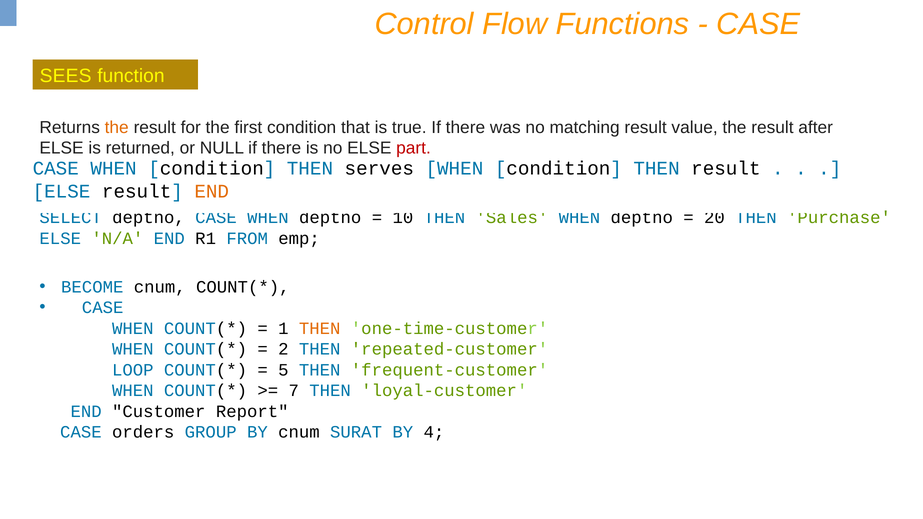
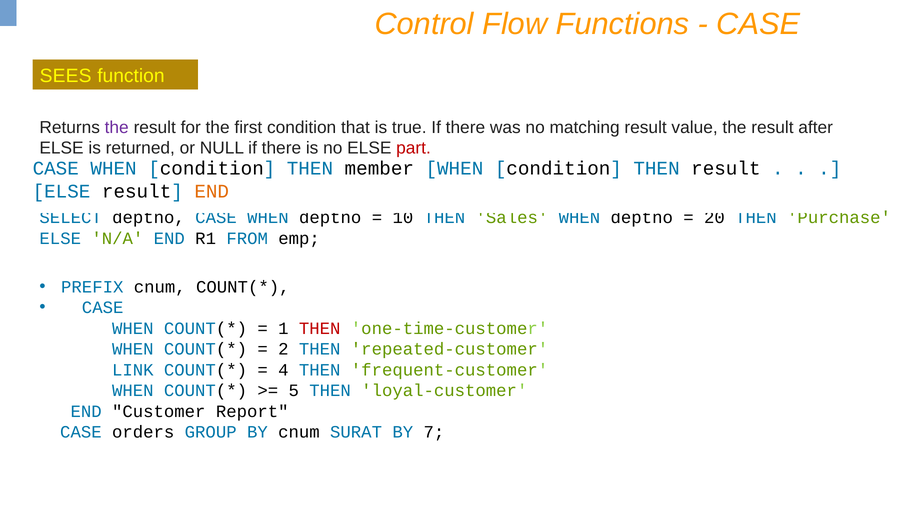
the at (117, 128) colour: orange -> purple
serves: serves -> member
BECOME: BECOME -> PREFIX
THEN at (320, 329) colour: orange -> red
LOOP: LOOP -> LINK
5: 5 -> 4
7: 7 -> 5
4: 4 -> 7
